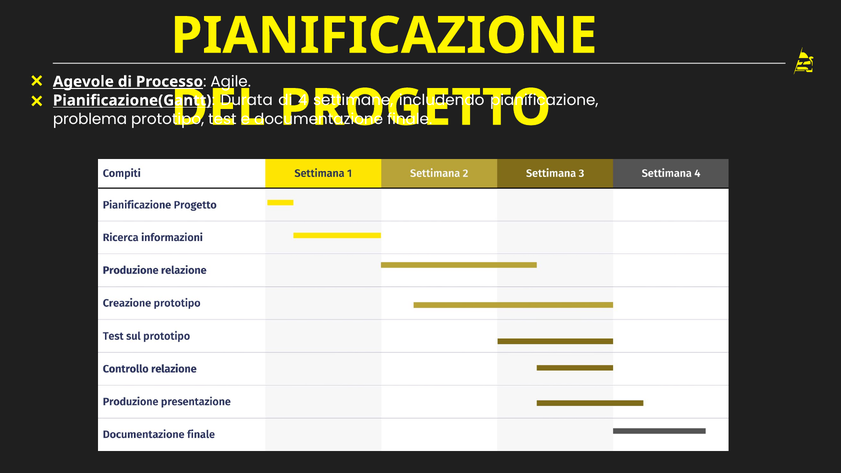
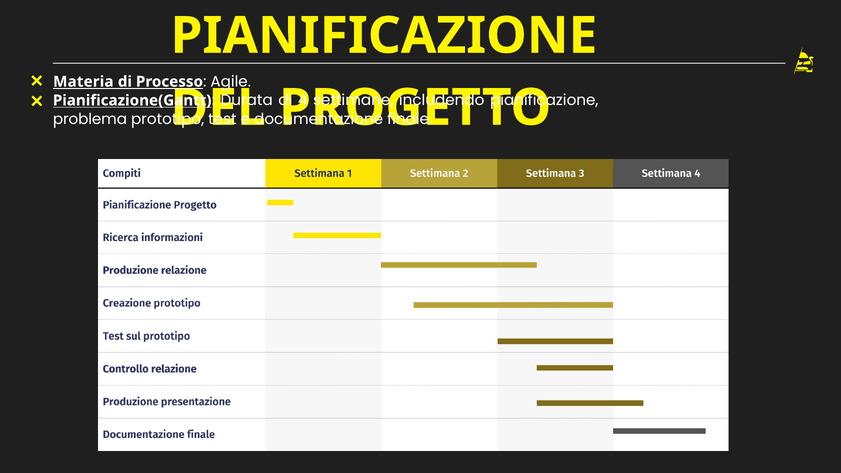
Agevole: Agevole -> Materia
